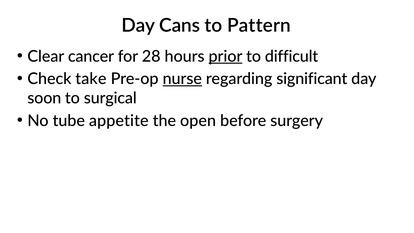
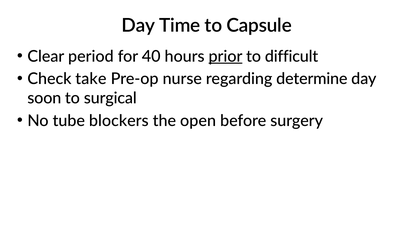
Cans: Cans -> Time
Pattern: Pattern -> Capsule
cancer: cancer -> period
28: 28 -> 40
nurse underline: present -> none
significant: significant -> determine
appetite: appetite -> blockers
